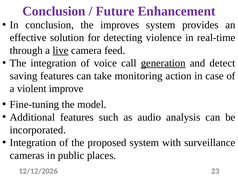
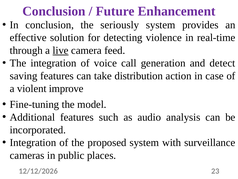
improves: improves -> seriously
generation underline: present -> none
monitoring: monitoring -> distribution
